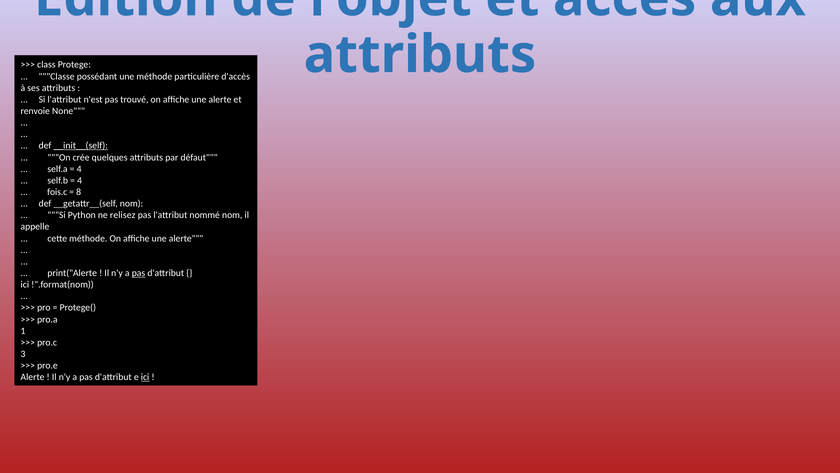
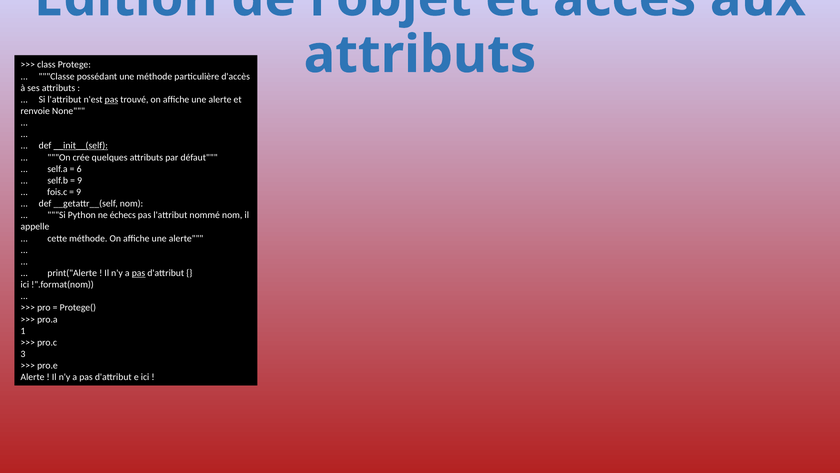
pas at (111, 99) underline: none -> present
4 at (79, 169): 4 -> 6
4 at (80, 180): 4 -> 9
8 at (79, 192): 8 -> 9
relisez: relisez -> échecs
ici at (145, 377) underline: present -> none
